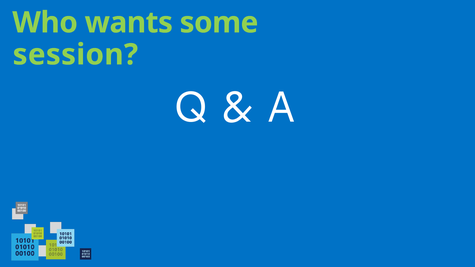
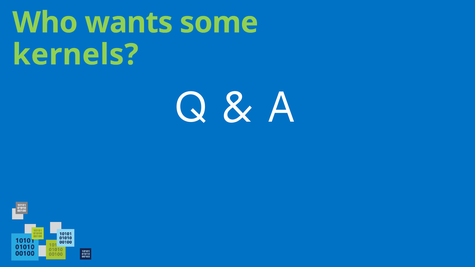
session: session -> kernels
